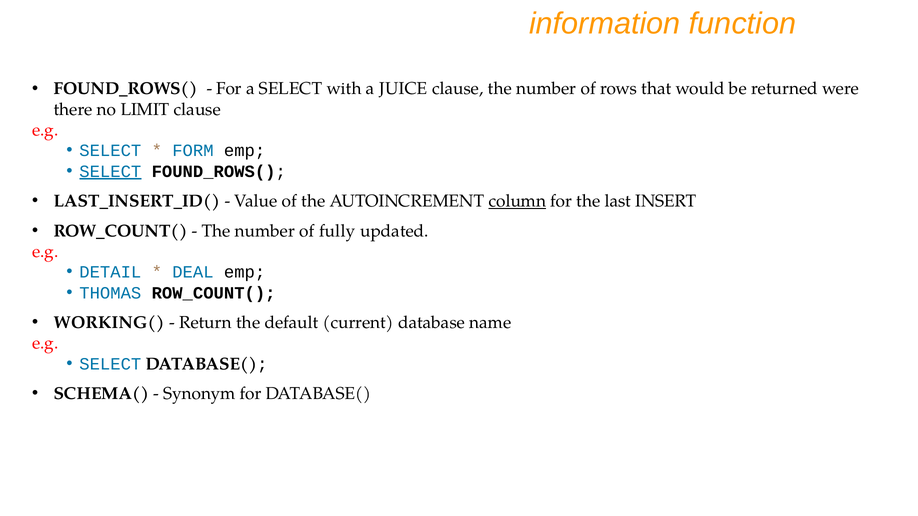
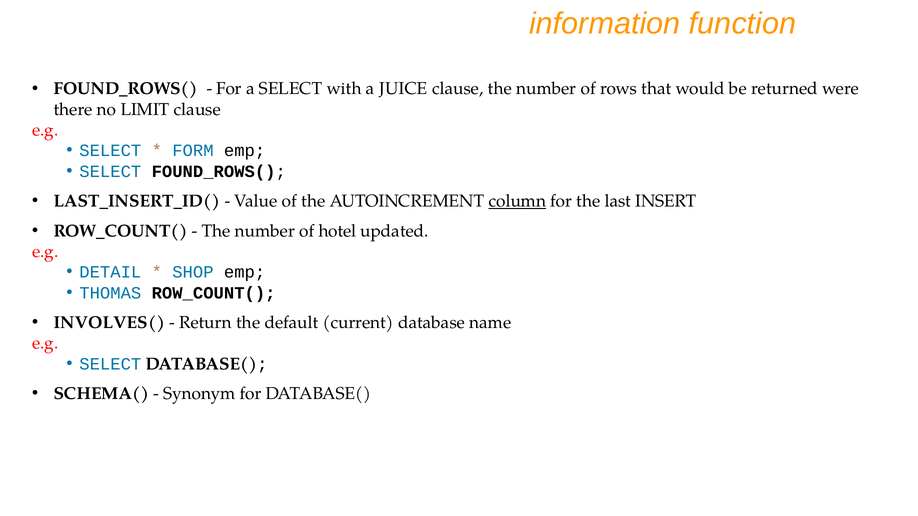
SELECT at (110, 171) underline: present -> none
fully: fully -> hotel
DEAL: DEAL -> SHOP
WORKING(: WORKING( -> INVOLVES(
